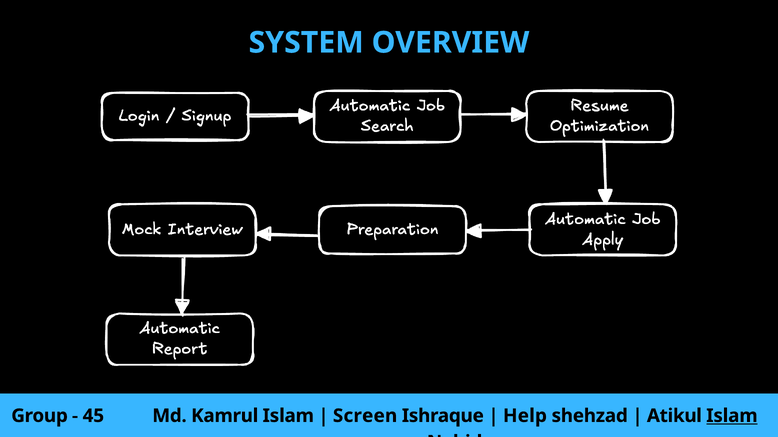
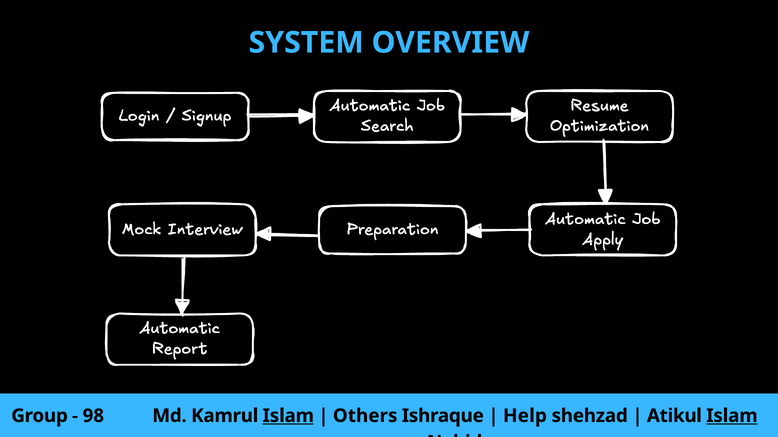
45: 45 -> 98
Islam at (288, 416) underline: none -> present
Screen: Screen -> Others
